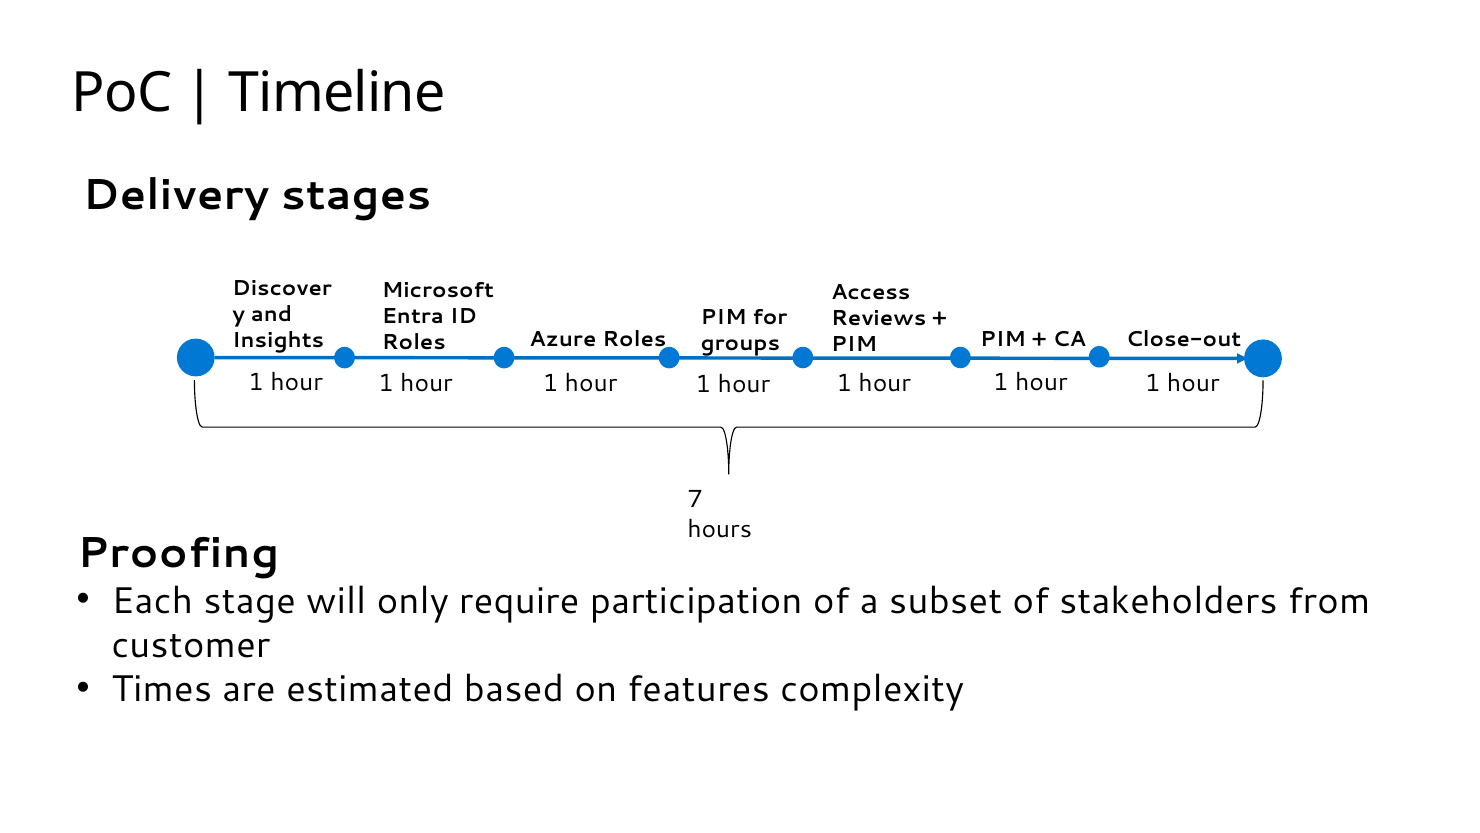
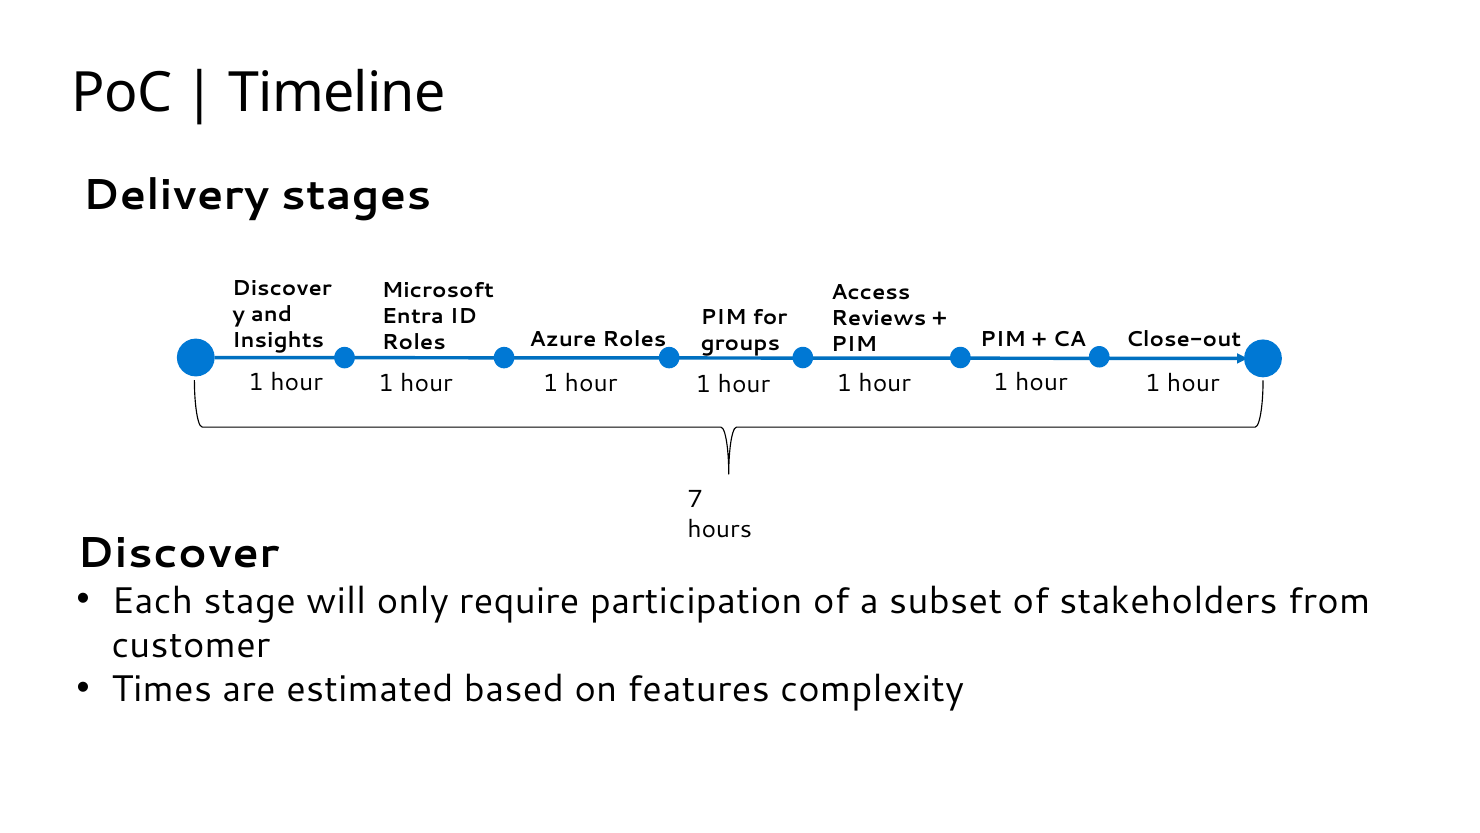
Proofing at (178, 553): Proofing -> Discover
